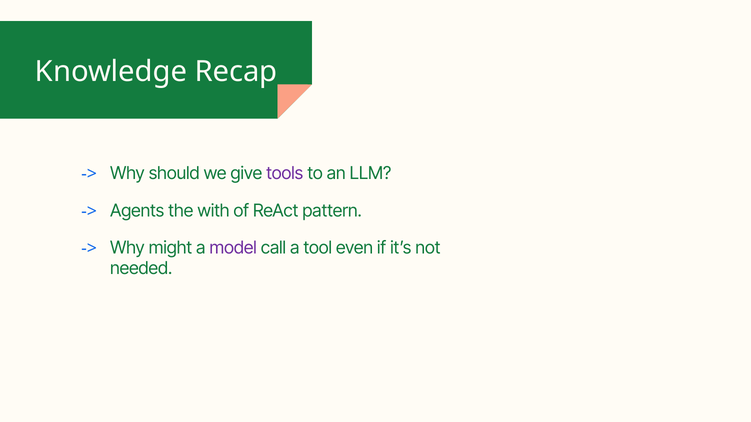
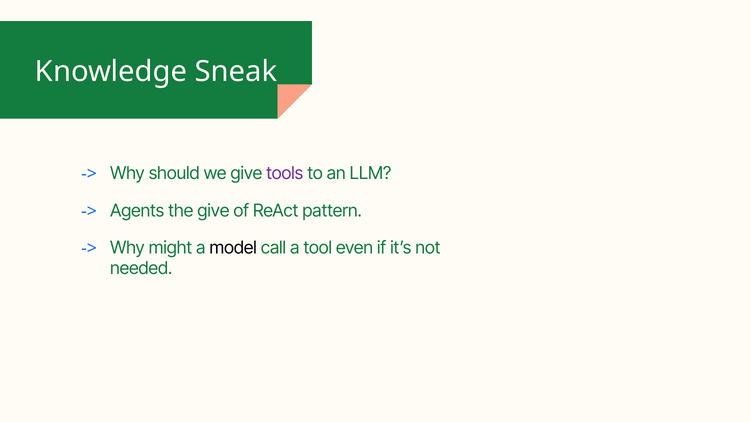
Recap: Recap -> Sneak
the with: with -> give
model colour: purple -> black
